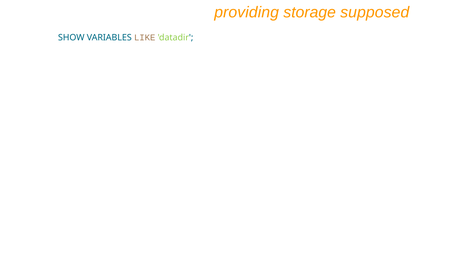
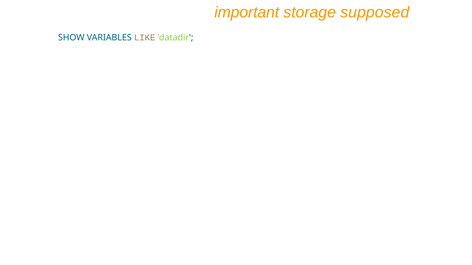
providing: providing -> important
